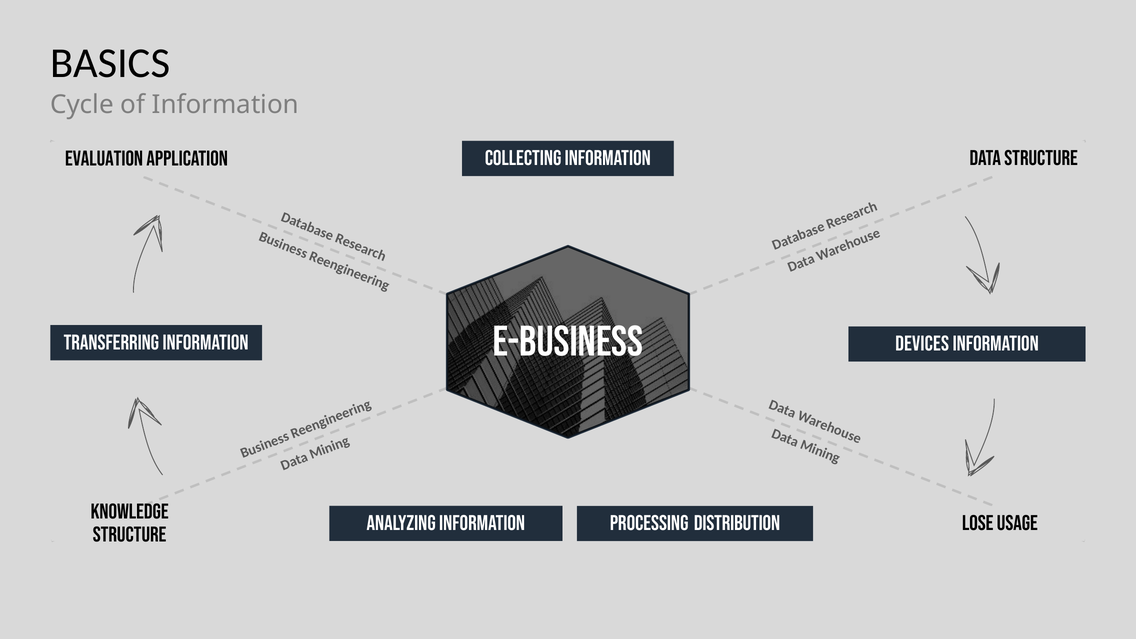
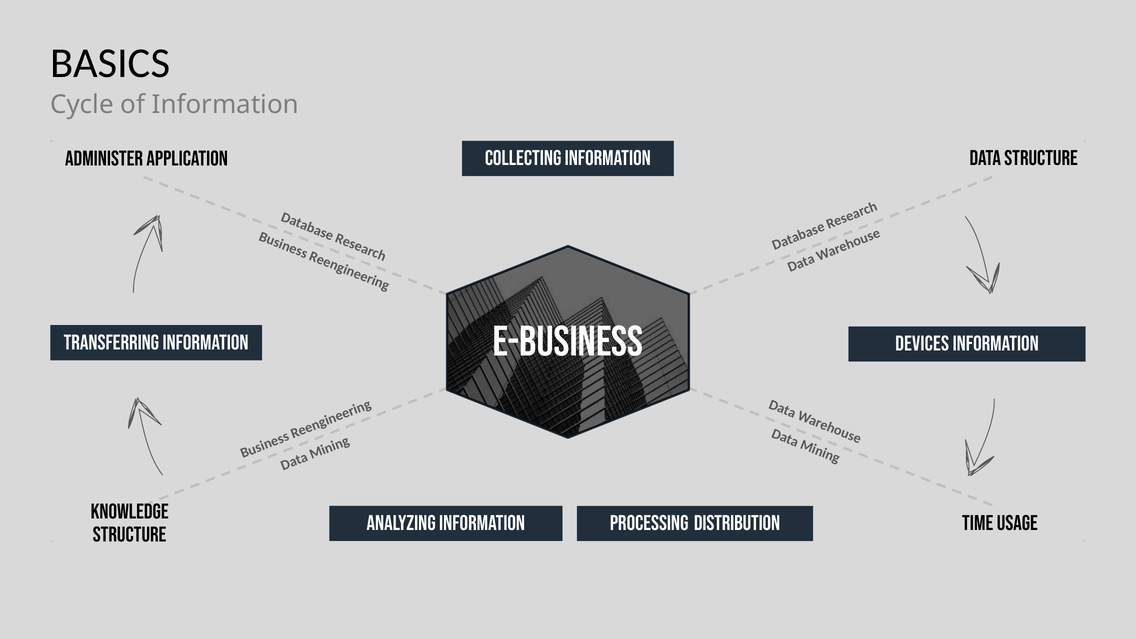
Evaluation: Evaluation -> Administer
Lose: Lose -> Time
